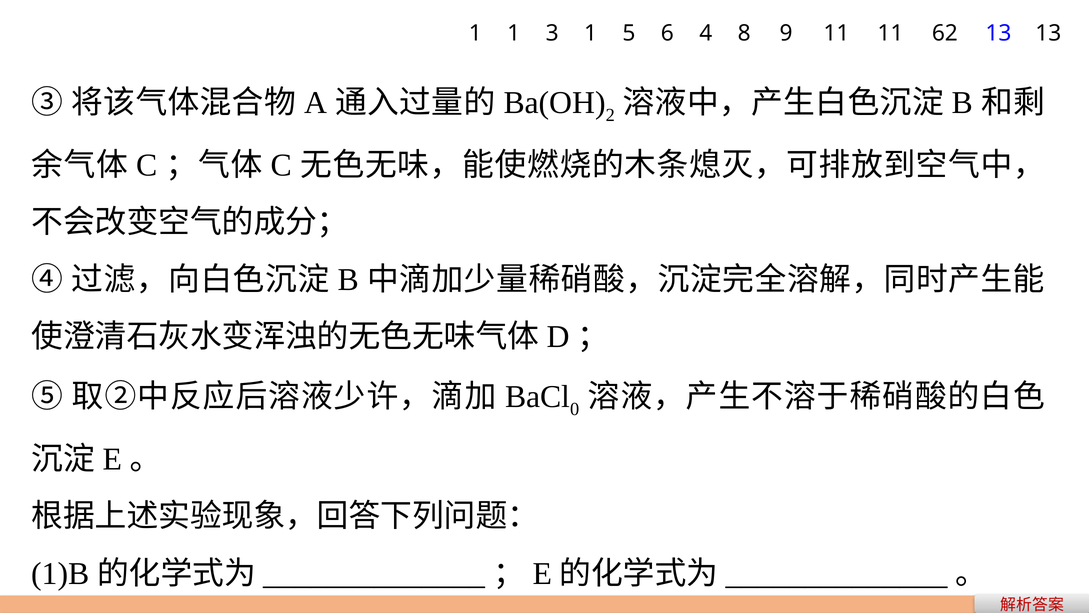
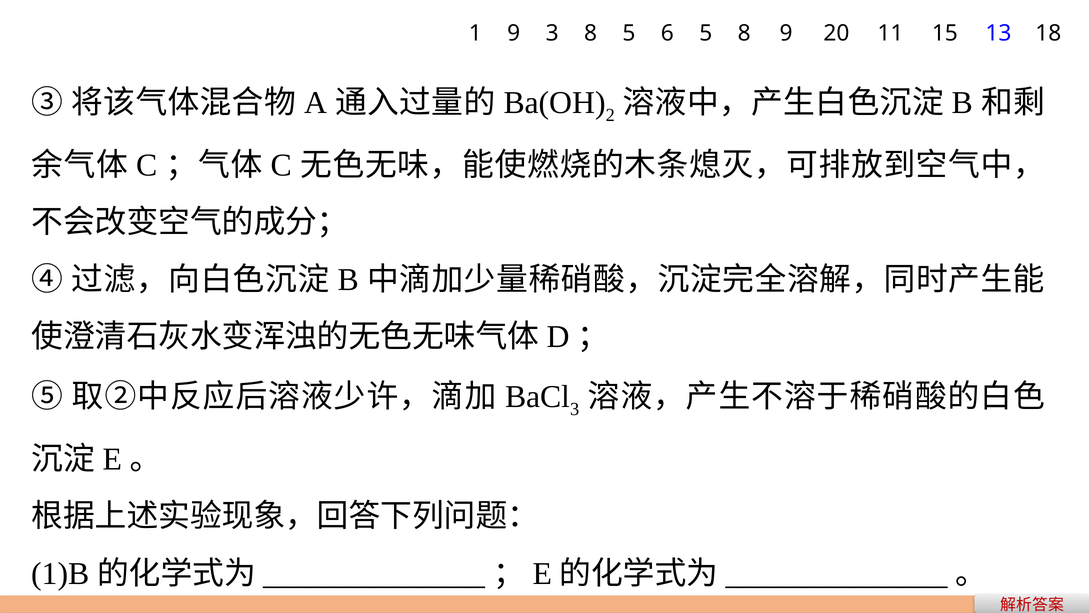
1 1: 1 -> 9
3 1: 1 -> 8
6 4: 4 -> 5
9 11: 11 -> 20
62: 62 -> 15
13 13: 13 -> 18
0 at (575, 409): 0 -> 3
